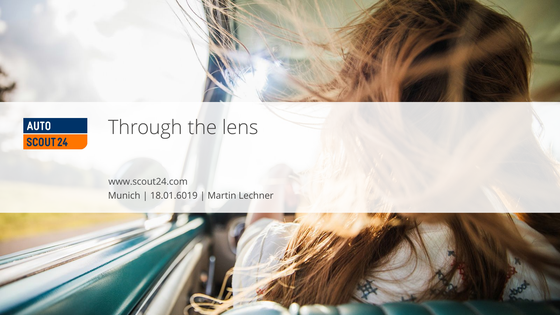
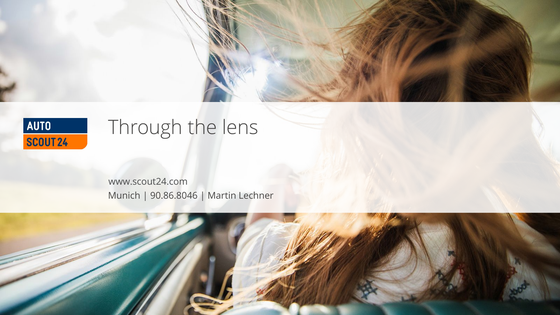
18.01.6019: 18.01.6019 -> 90.86.8046
